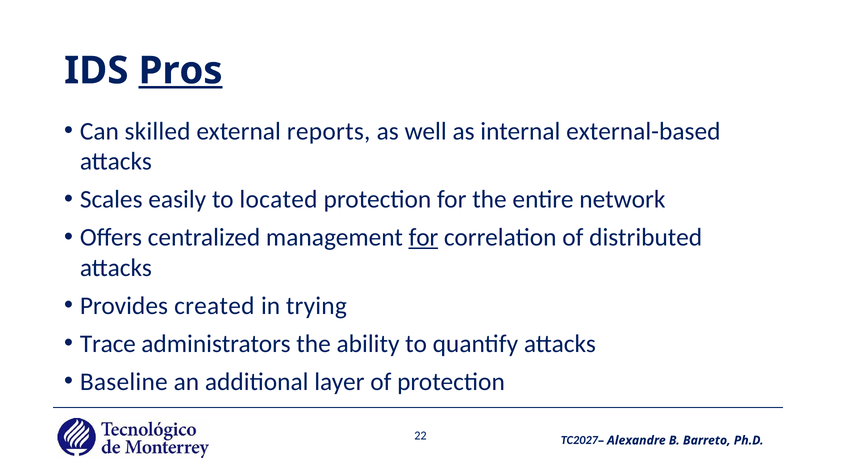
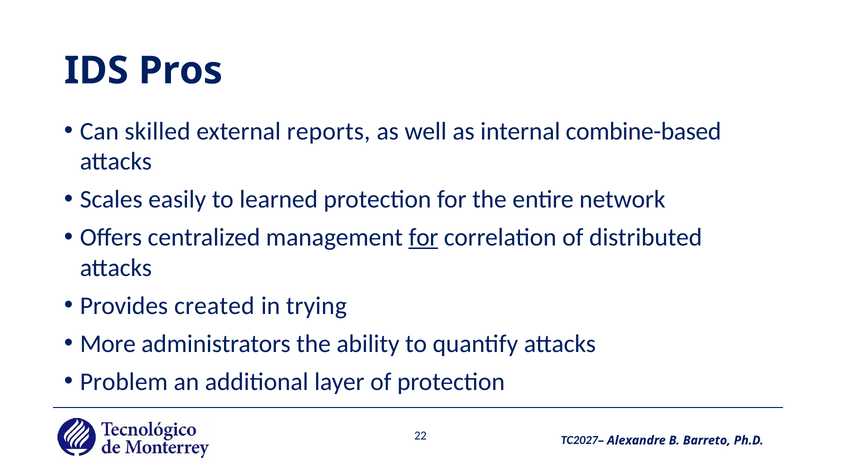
Pros underline: present -> none
external-based: external-based -> combine-based
located: located -> learned
Trace: Trace -> More
Baseline: Baseline -> Problem
